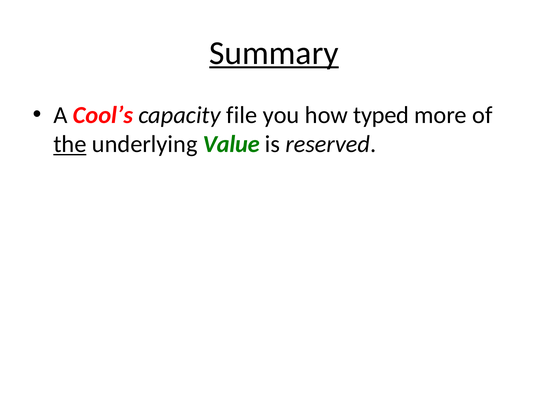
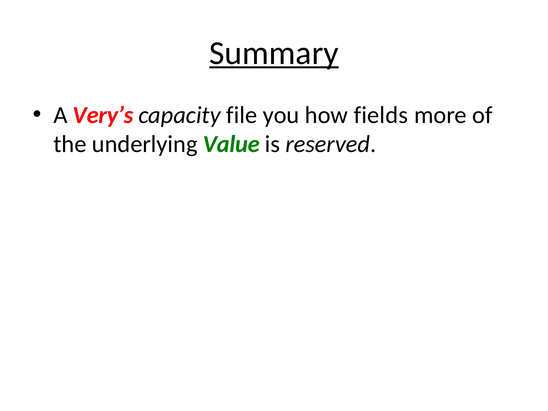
Cool’s: Cool’s -> Very’s
typed: typed -> fields
the underline: present -> none
